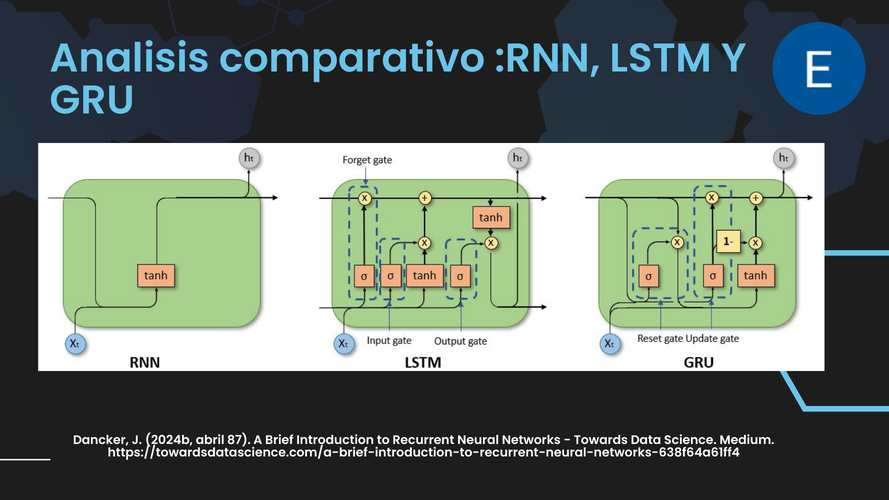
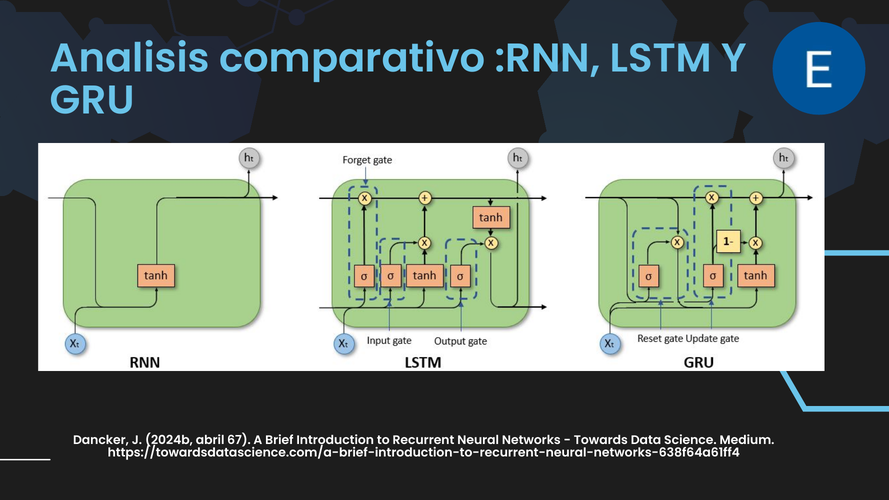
87: 87 -> 67
